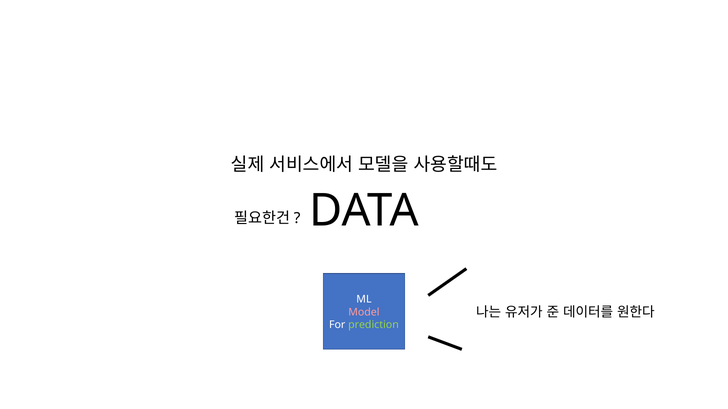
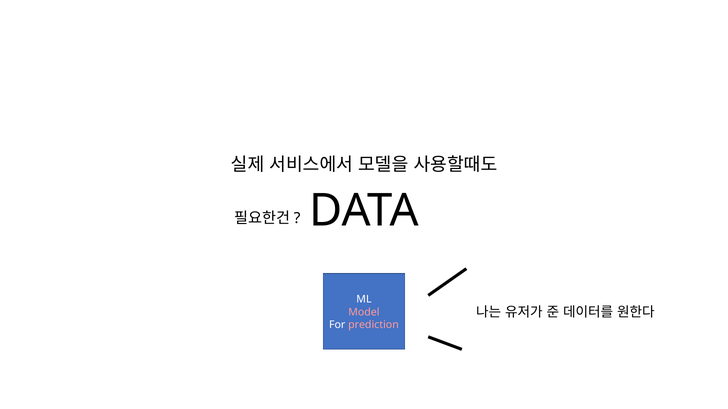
prediction colour: light green -> pink
